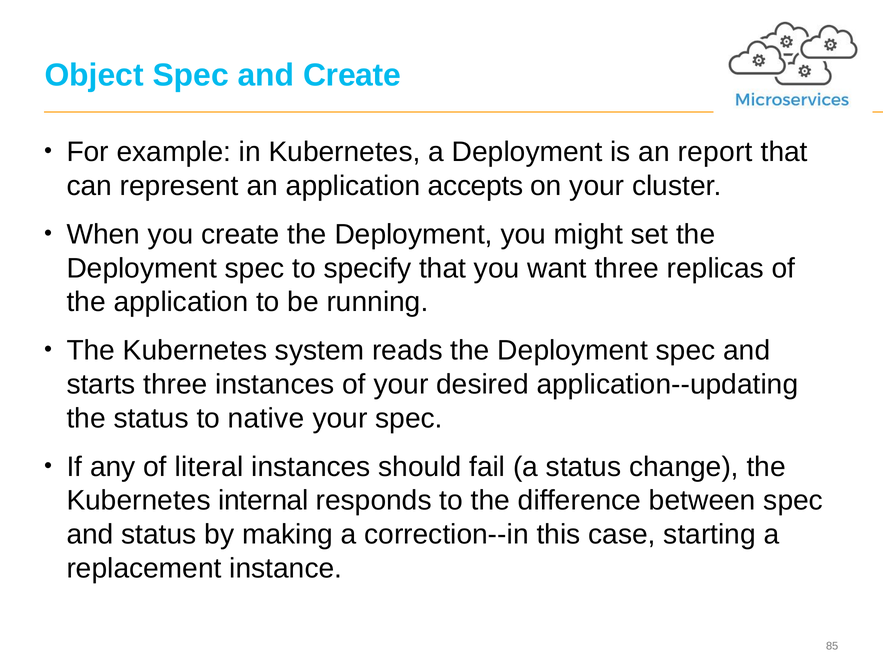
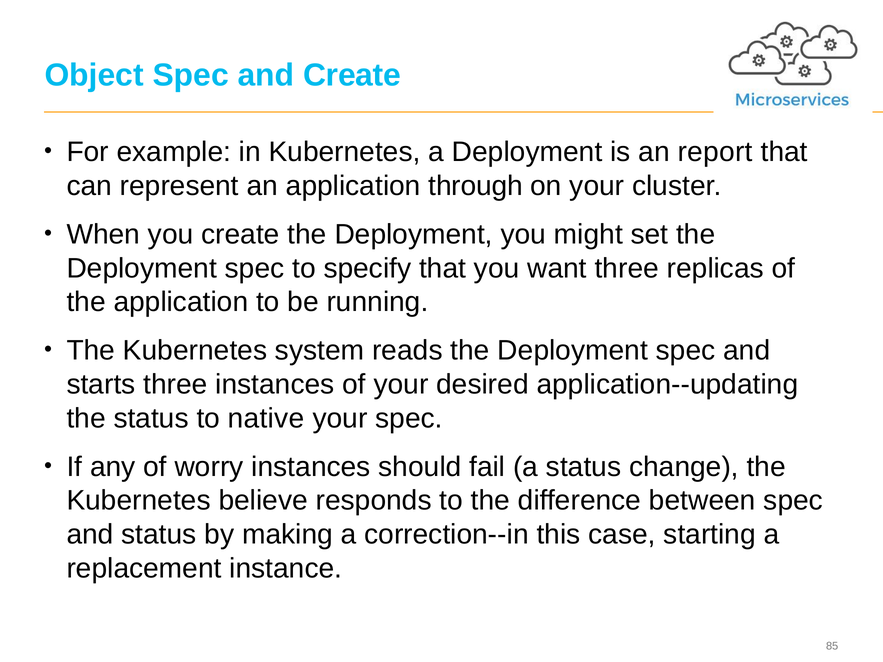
accepts: accepts -> through
literal: literal -> worry
internal: internal -> believe
